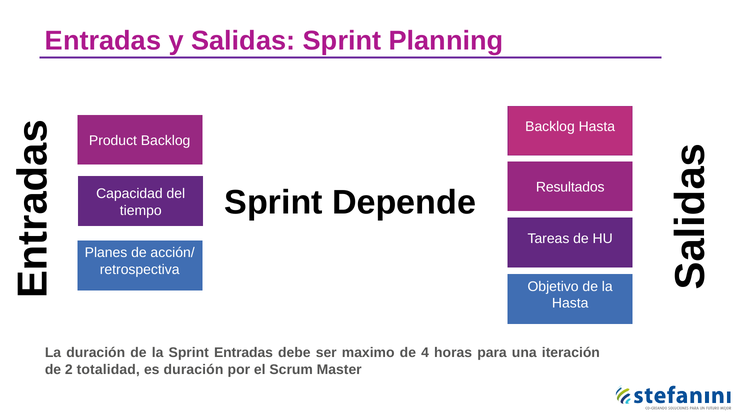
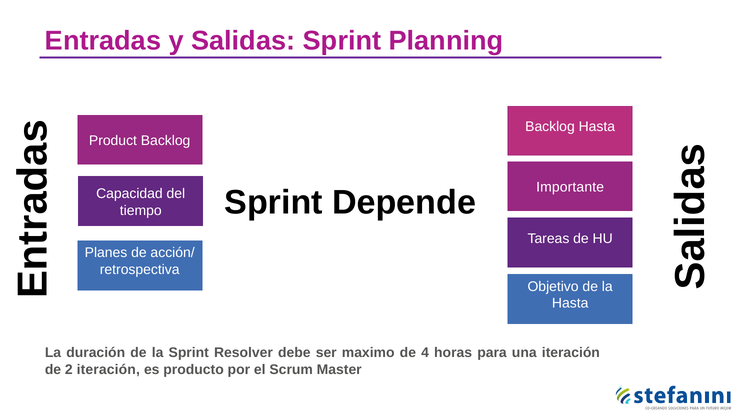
Resultados: Resultados -> Importante
Sprint Entradas: Entradas -> Resolver
2 totalidad: totalidad -> iteración
es duración: duración -> producto
